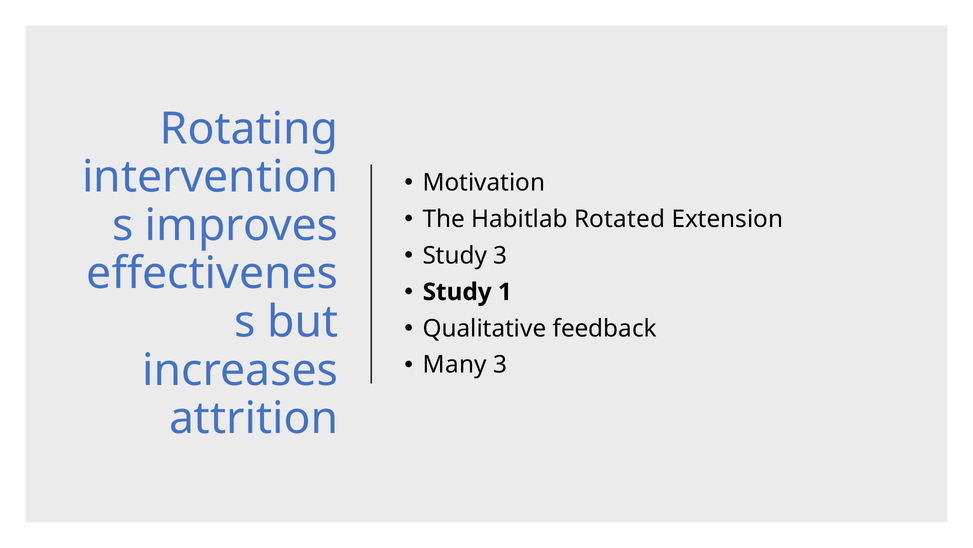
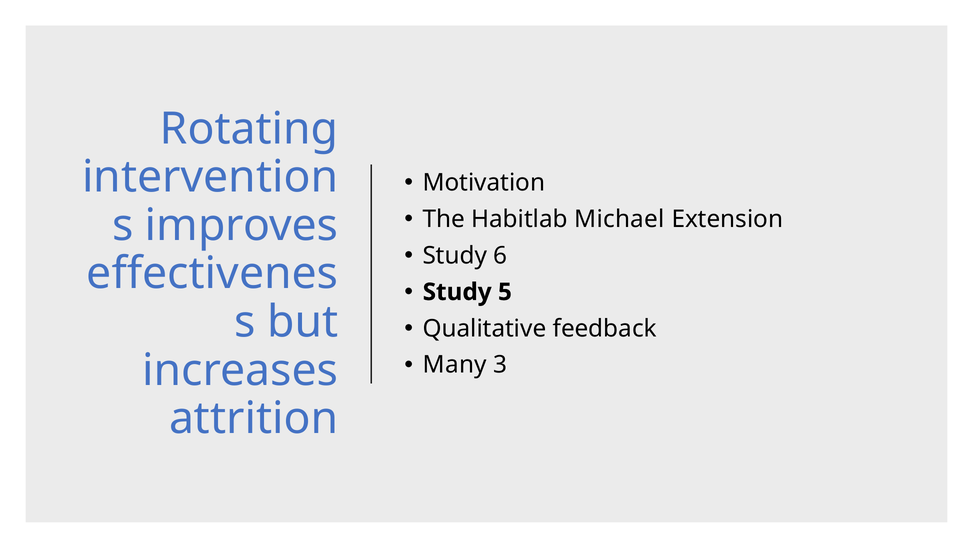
Rotated: Rotated -> Michael
Study 3: 3 -> 6
1: 1 -> 5
